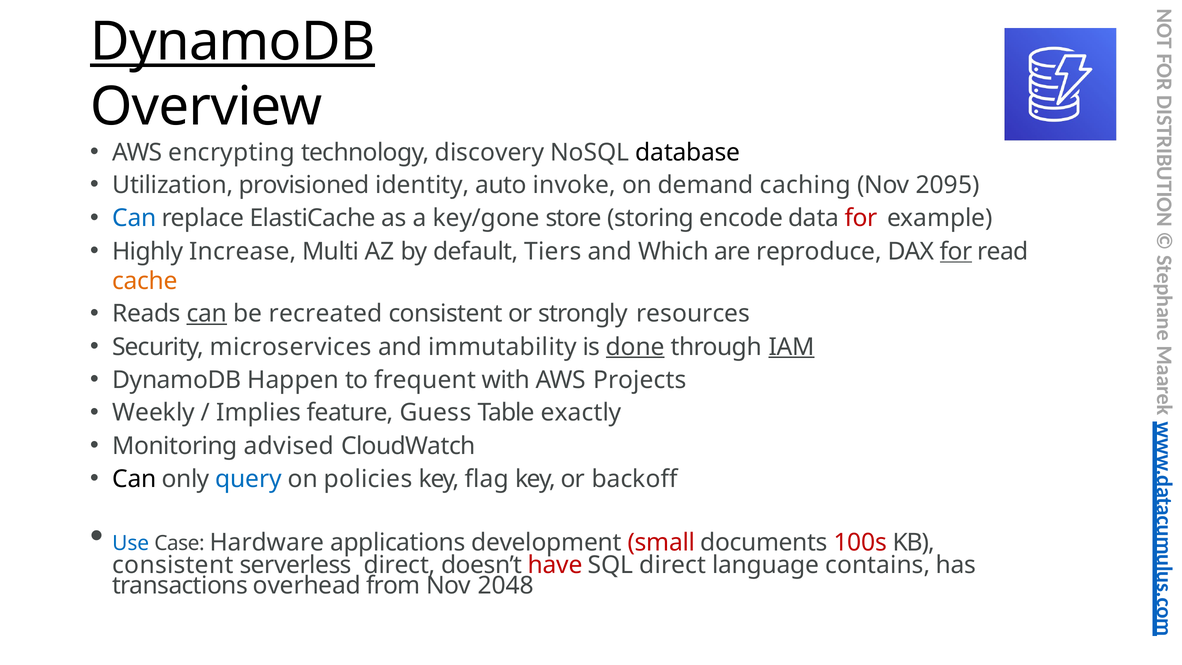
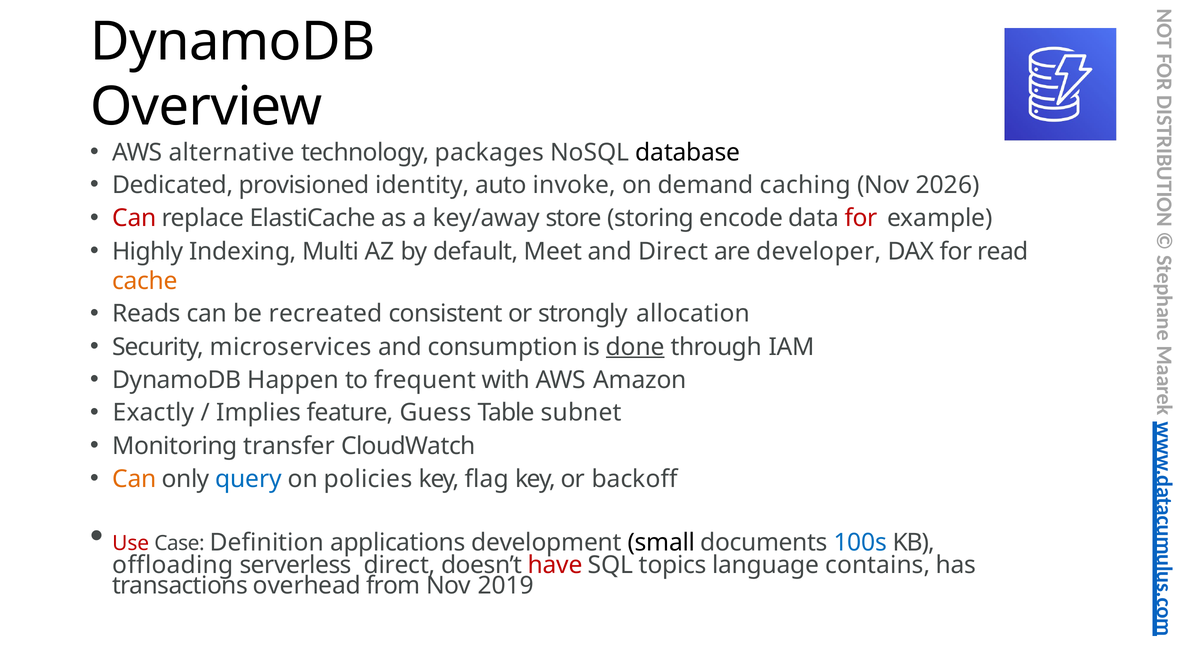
DynamoDB at (233, 42) underline: present -> none
encrypting: encrypting -> alternative
discovery: discovery -> packages
Utilization: Utilization -> Dedicated
2095: 2095 -> 2026
Can at (134, 218) colour: blue -> red
key/gone: key/gone -> key/away
Increase: Increase -> Indexing
Tiers: Tiers -> Meet
and Which: Which -> Direct
reproduce: reproduce -> developer
for at (956, 251) underline: present -> none
can at (207, 314) underline: present -> none
resources: resources -> allocation
immutability: immutability -> consumption
IAM underline: present -> none
Projects: Projects -> Amazon
Weekly: Weekly -> Exactly
exactly: exactly -> subnet
advised: advised -> transfer
Can at (134, 479) colour: black -> orange
Use colour: blue -> red
Hardware: Hardware -> Definition
small colour: red -> black
100s colour: red -> blue
consistent at (173, 565): consistent -> offloading
SQL direct: direct -> topics
2048: 2048 -> 2019
